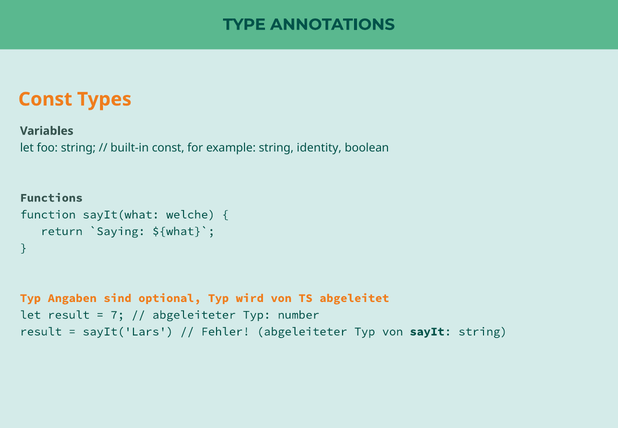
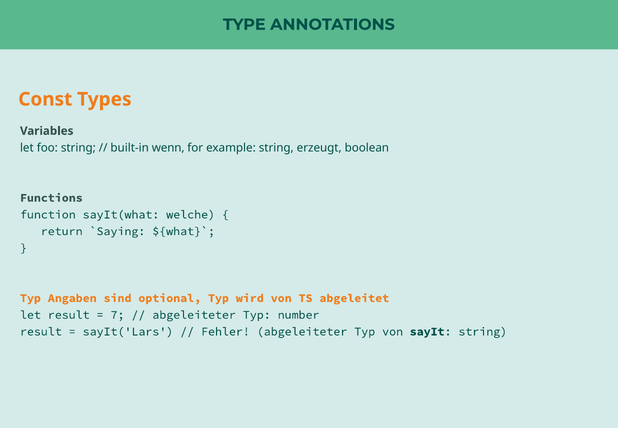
built-in const: const -> wenn
identity: identity -> erzeugt
